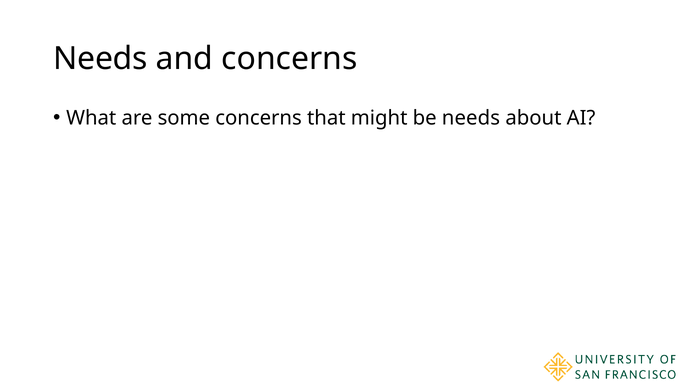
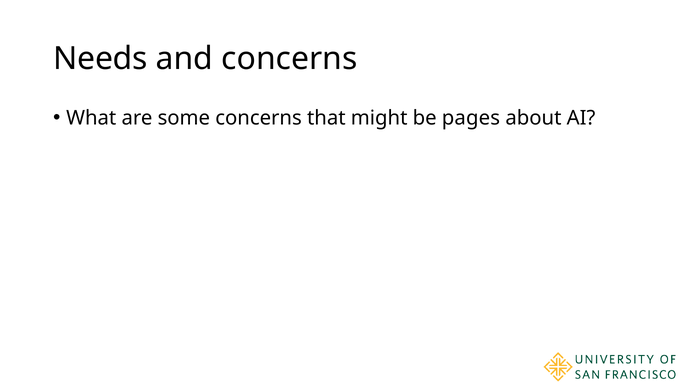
be needs: needs -> pages
